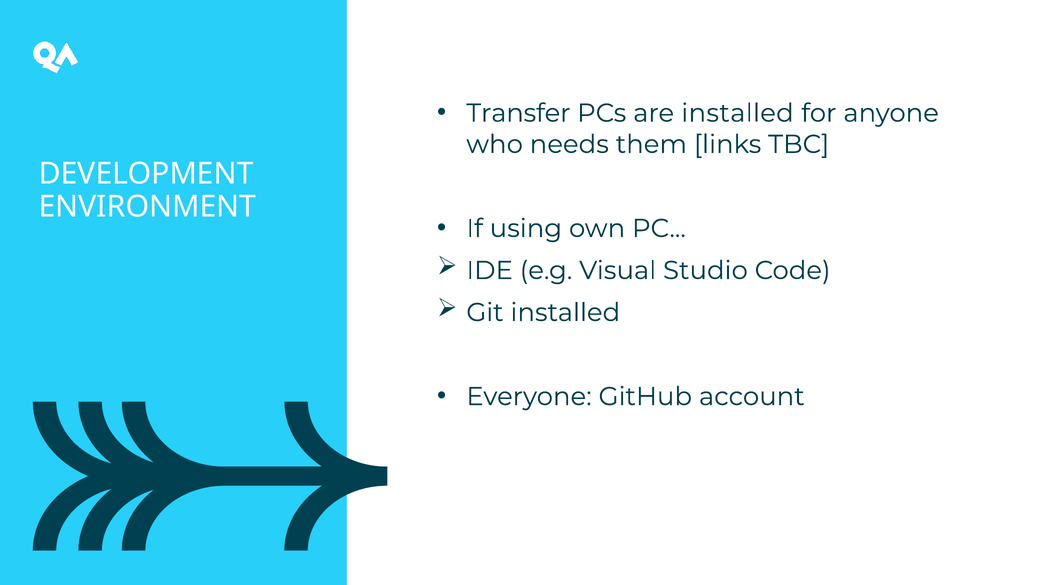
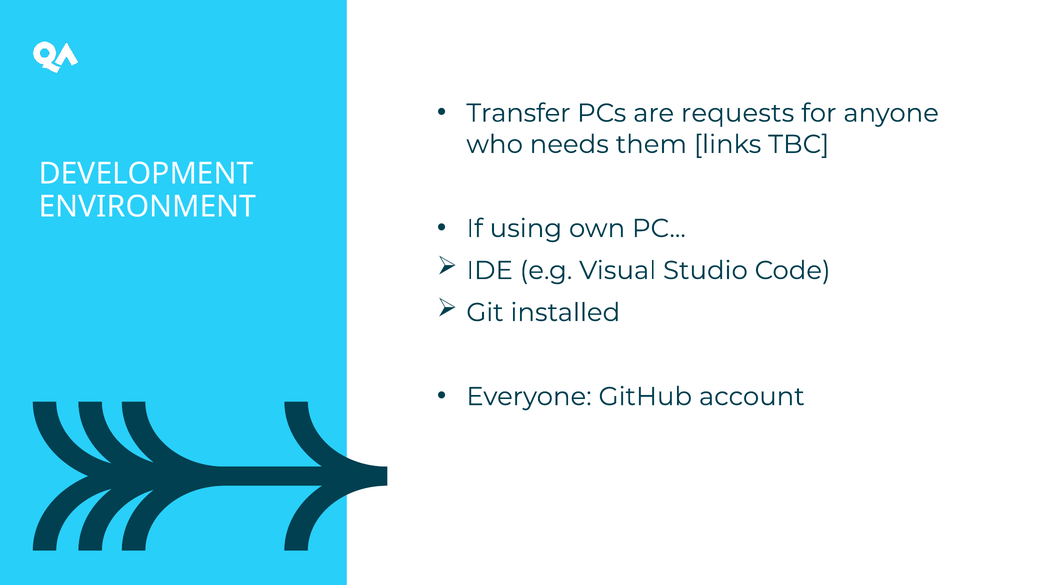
are installed: installed -> requests
